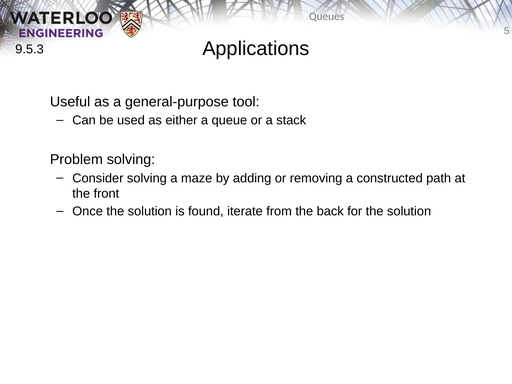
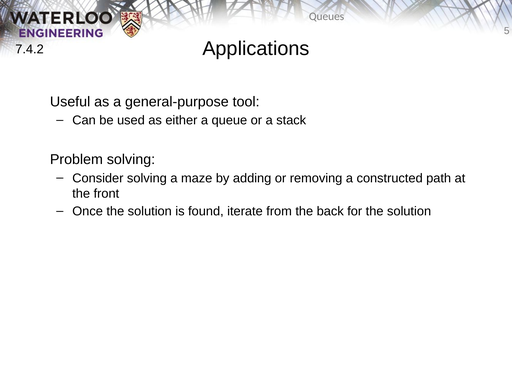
9.5.3: 9.5.3 -> 7.4.2
